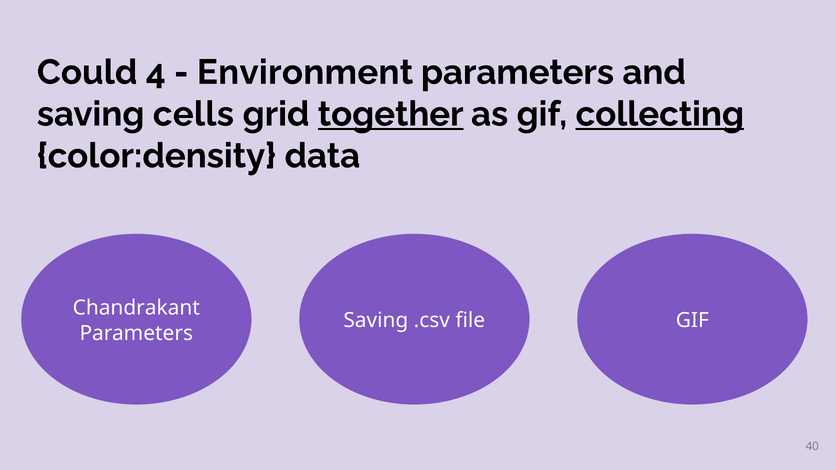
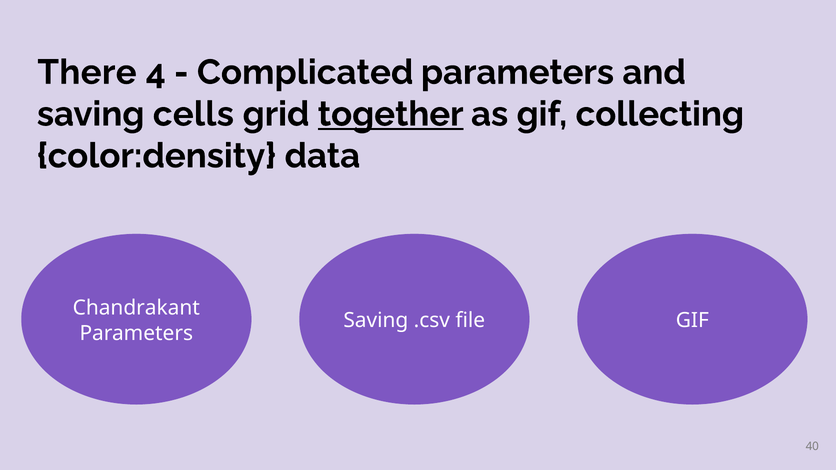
Could: Could -> There
Environment: Environment -> Complicated
collecting underline: present -> none
